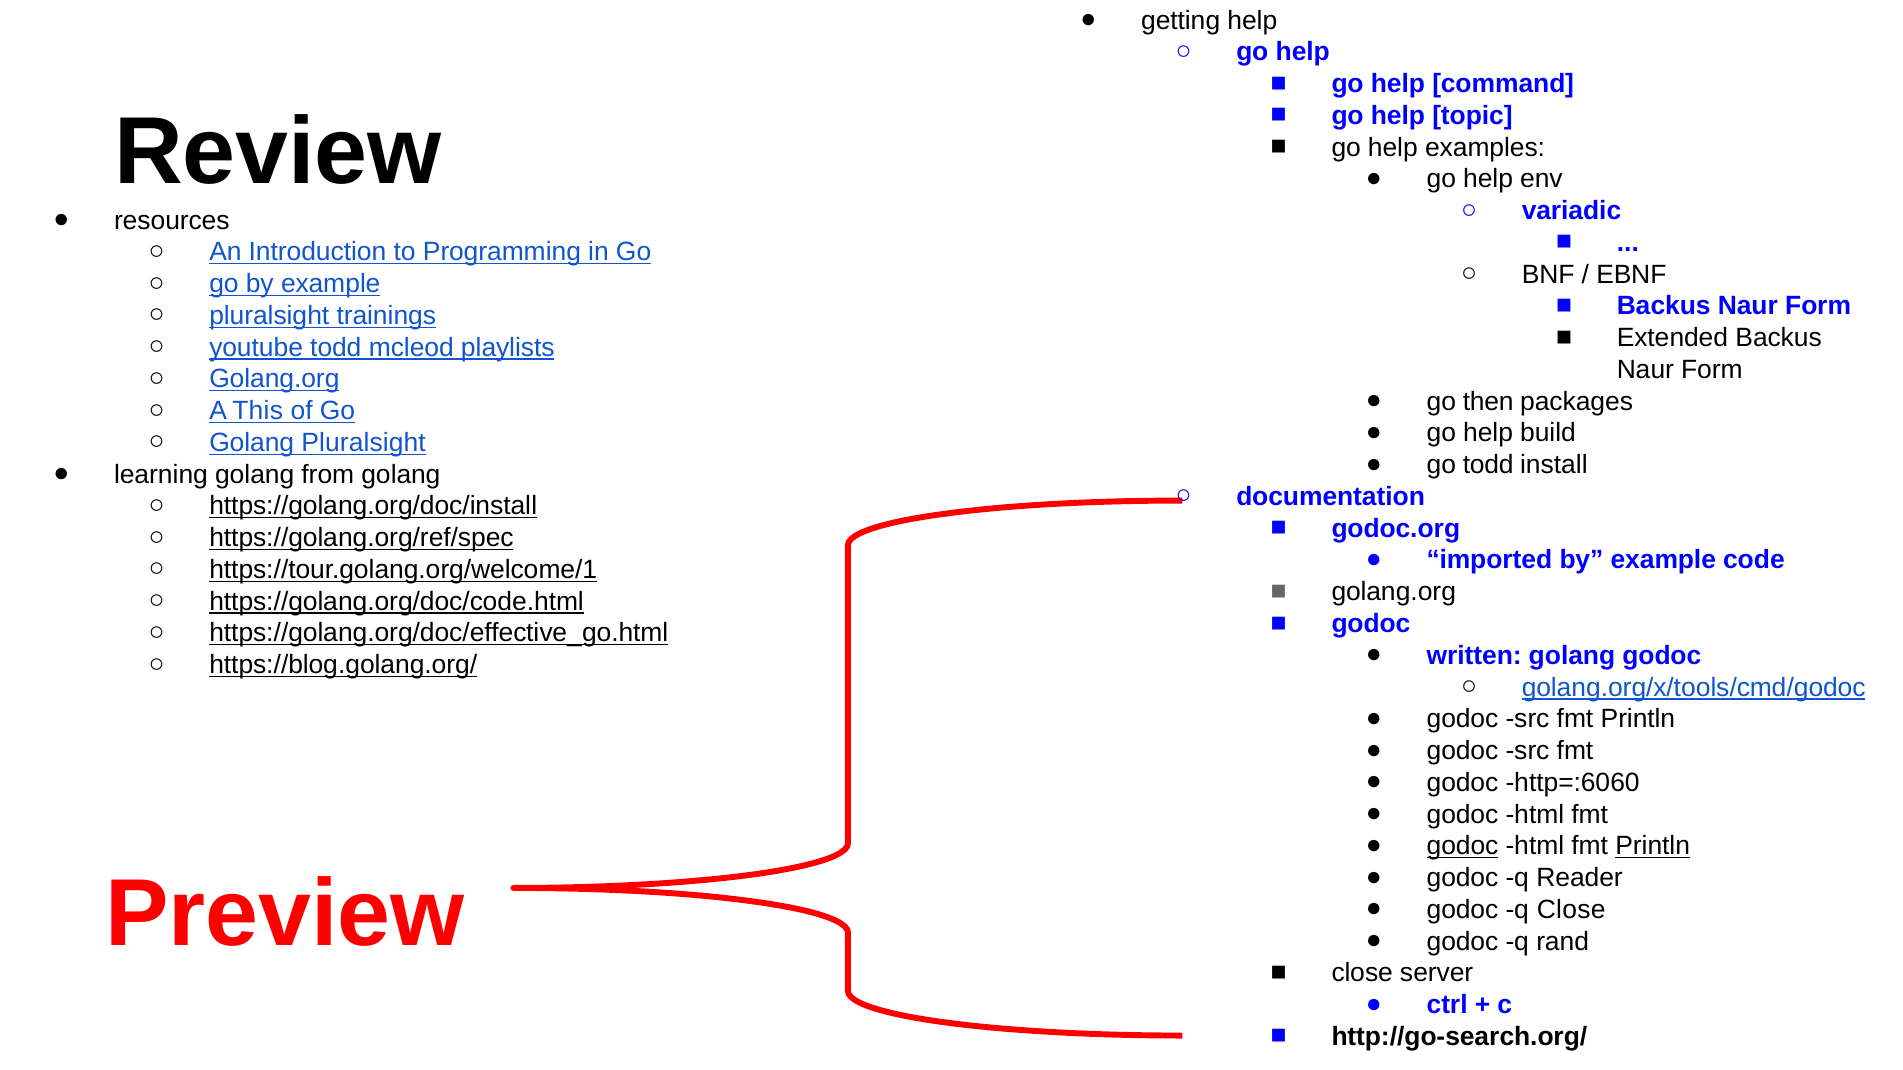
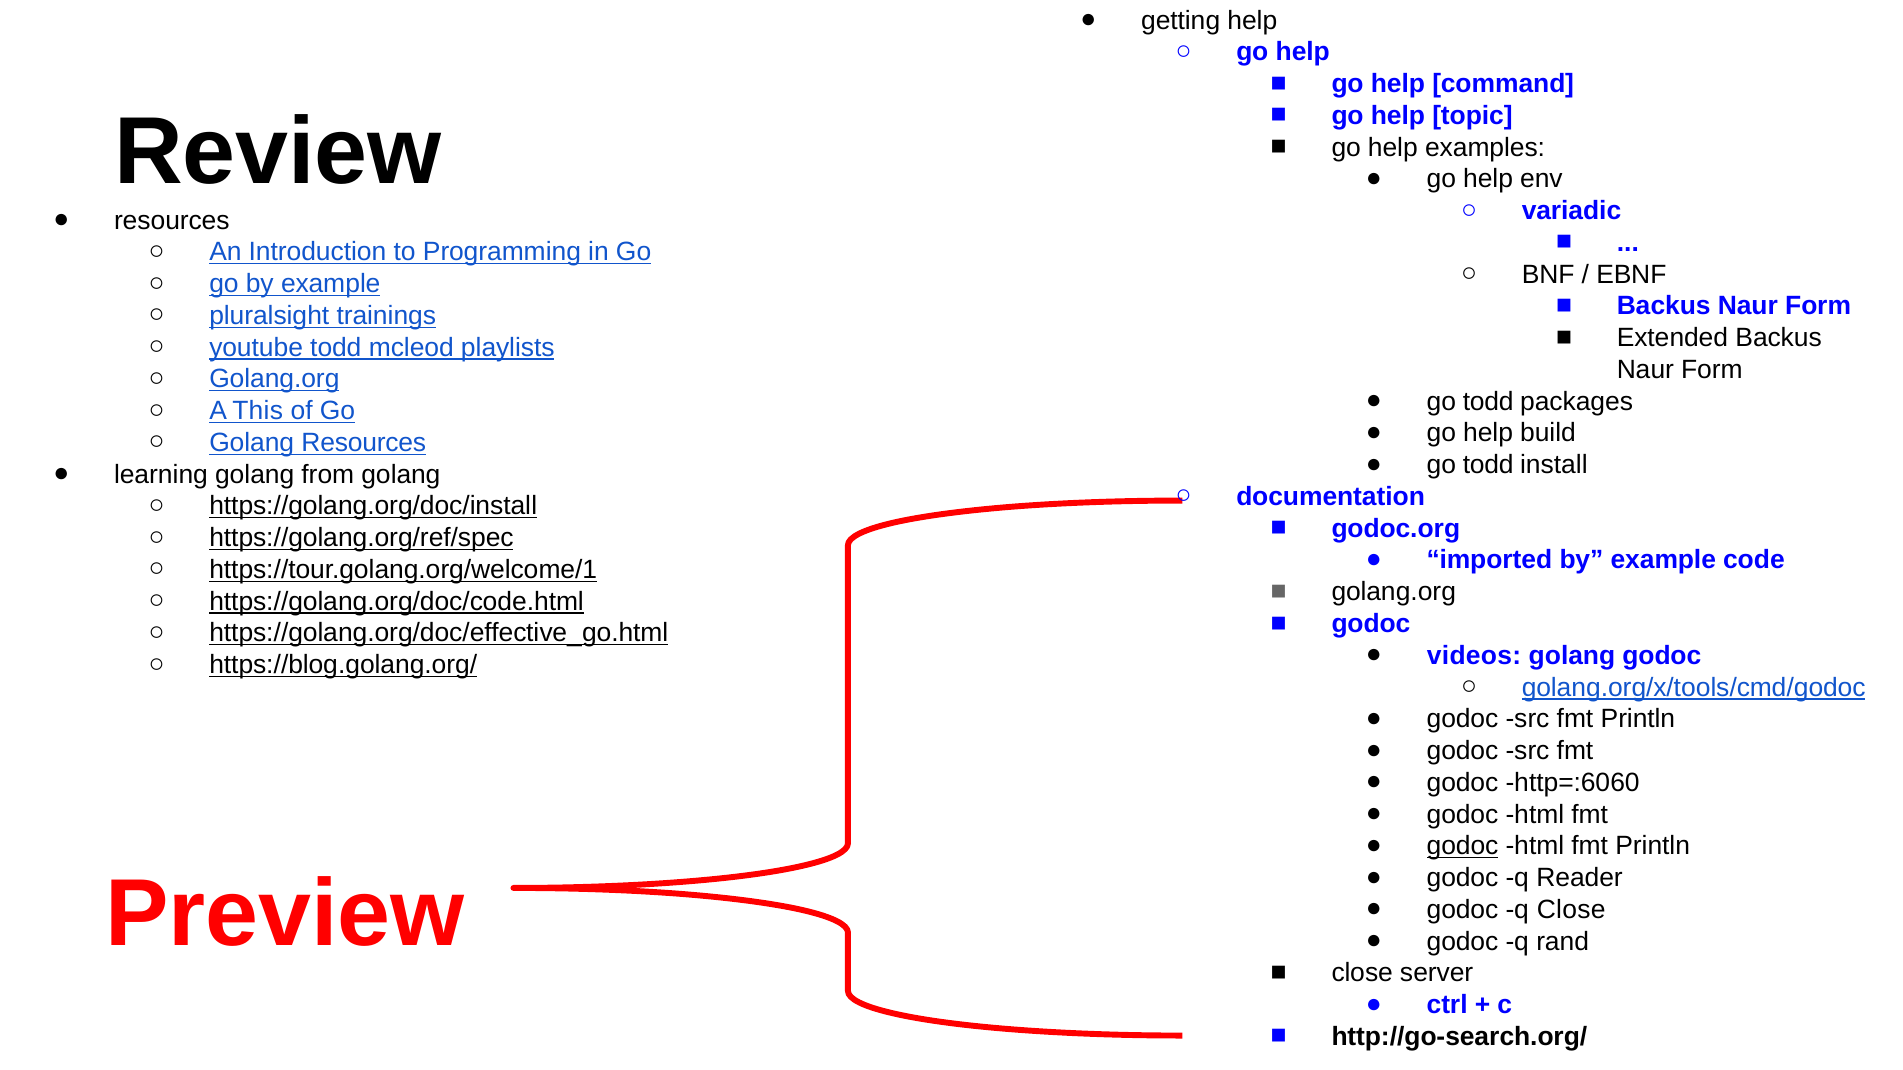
then at (1488, 402): then -> todd
Golang Pluralsight: Pluralsight -> Resources
written: written -> videos
Println at (1653, 846) underline: present -> none
